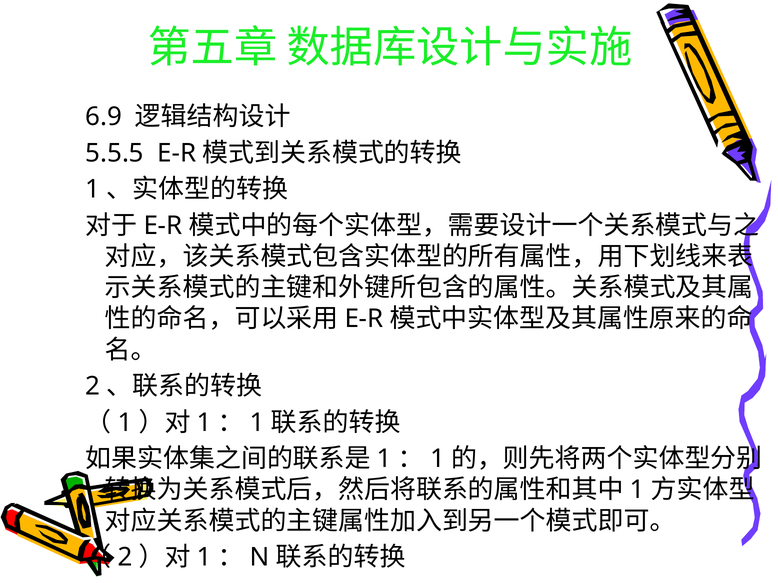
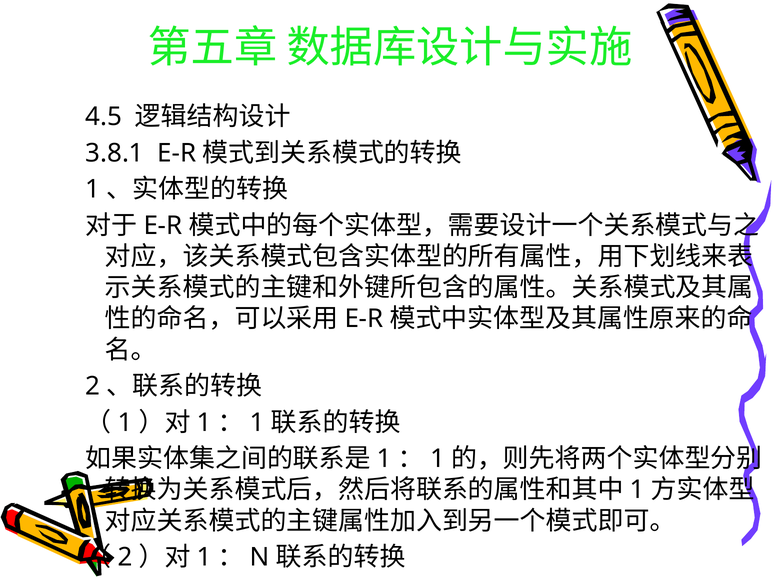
6.9: 6.9 -> 4.5
5.5.5: 5.5.5 -> 3.8.1
